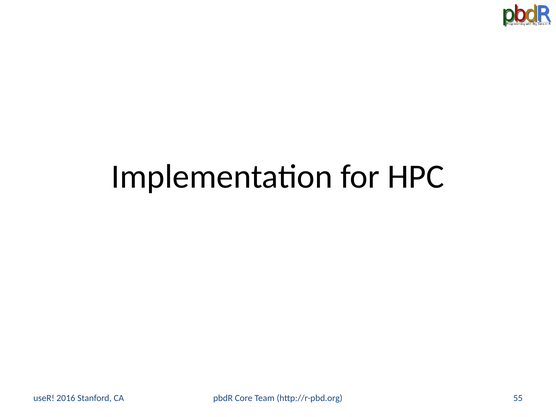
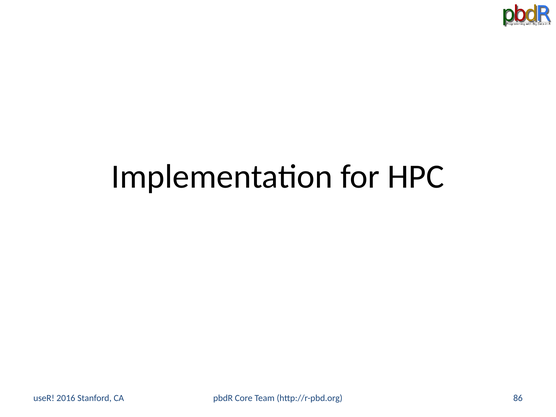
55: 55 -> 86
